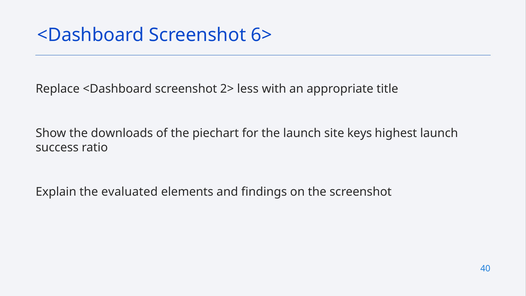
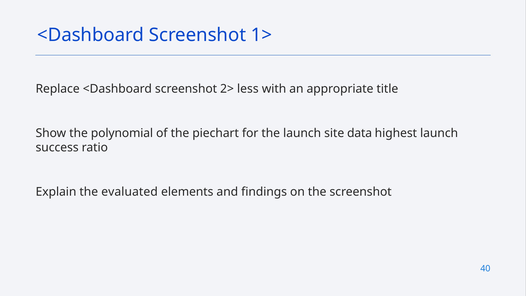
6>: 6> -> 1>
downloads: downloads -> polynomial
keys: keys -> data
